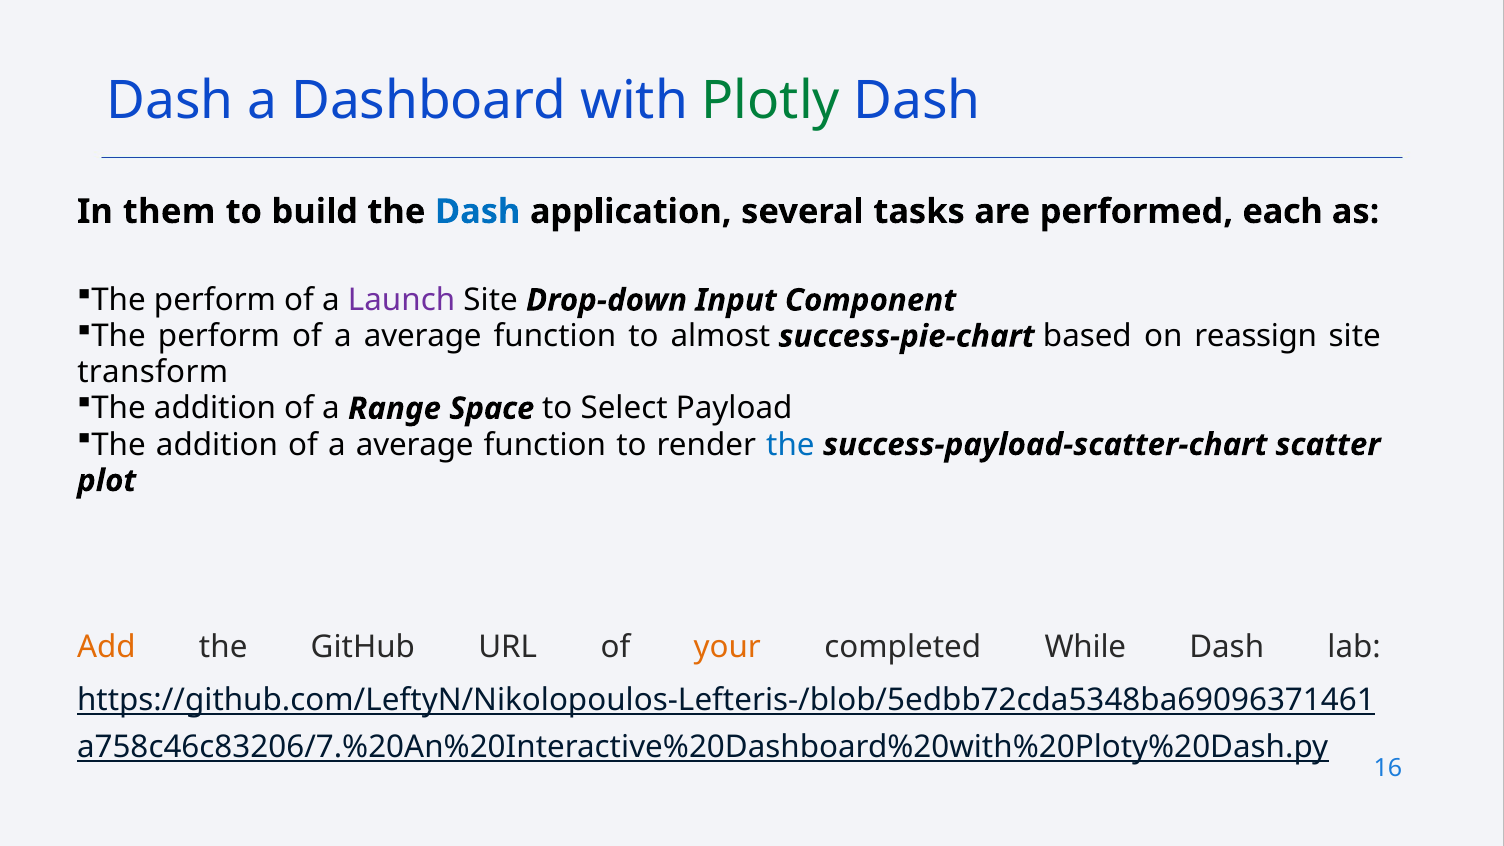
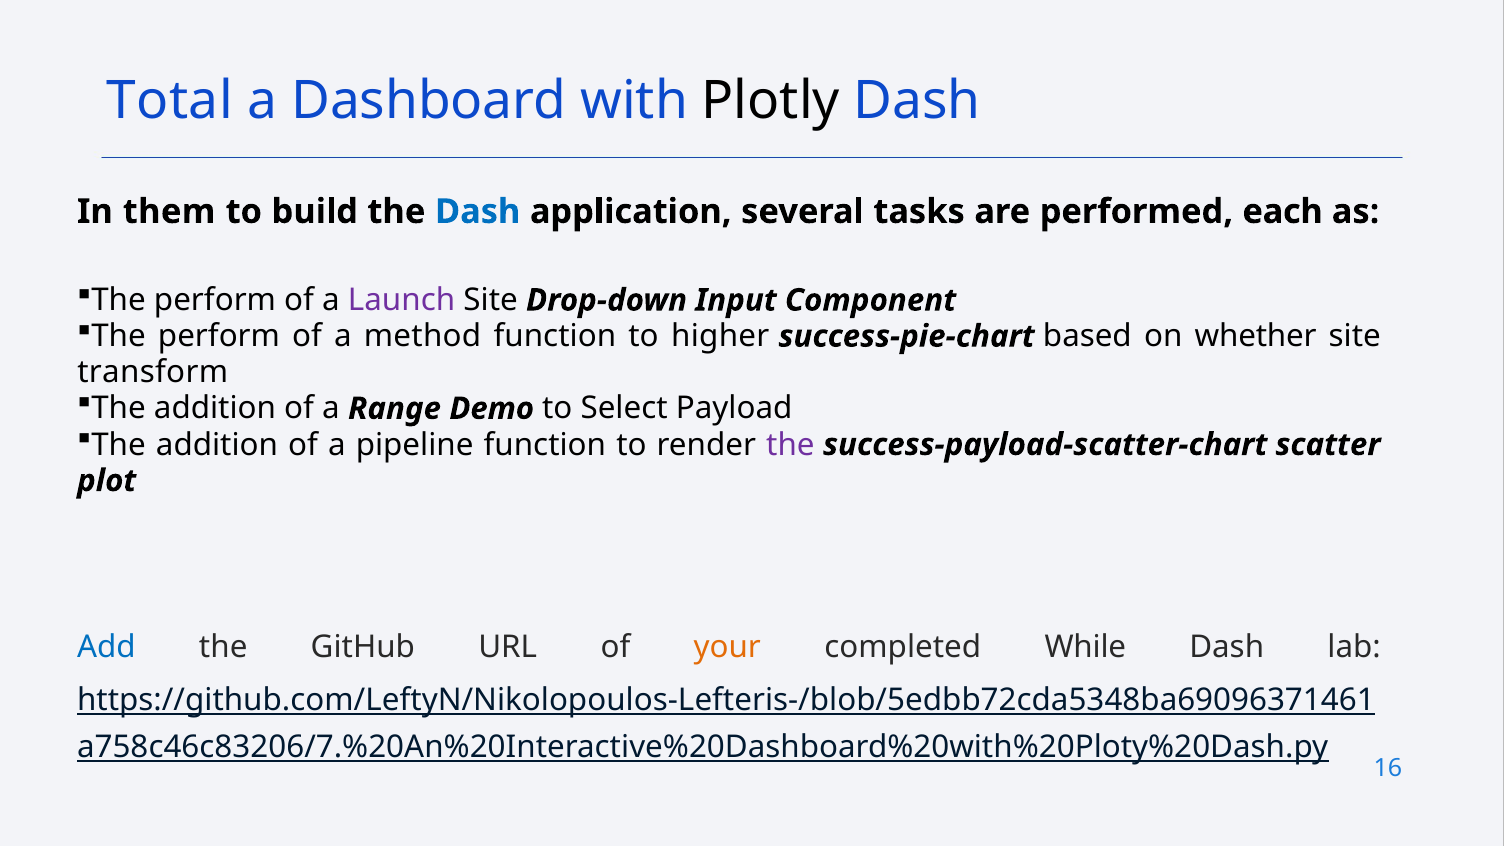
Dash at (170, 100): Dash -> Total
Plotly colour: green -> black
average at (423, 336): average -> method
almost: almost -> higher
reassign: reassign -> whether
Space: Space -> Demo
addition of a average: average -> pipeline
the at (790, 445) colour: blue -> purple
Add colour: orange -> blue
